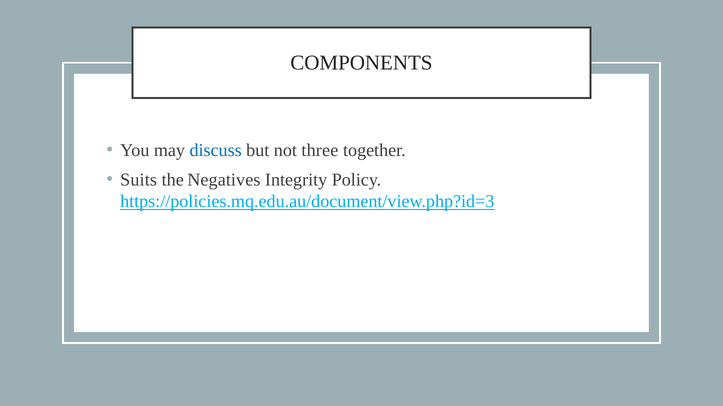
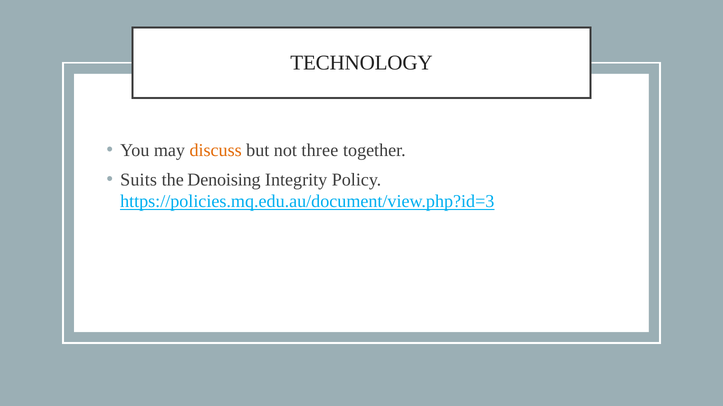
COMPONENTS: COMPONENTS -> TECHNOLOGY
discuss colour: blue -> orange
Negatives: Negatives -> Denoising
